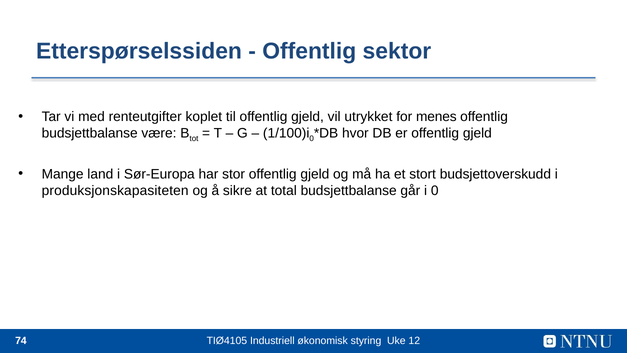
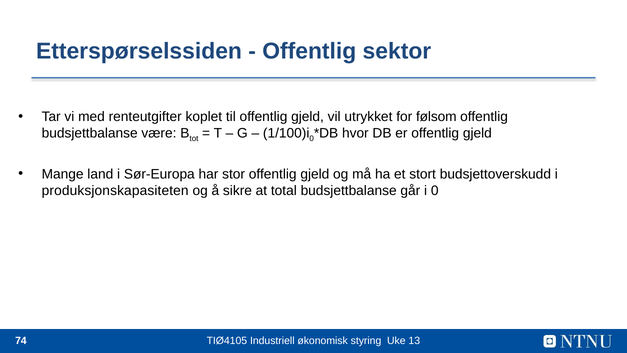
menes: menes -> følsom
12: 12 -> 13
